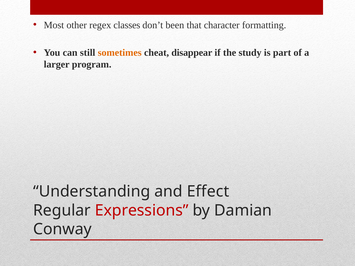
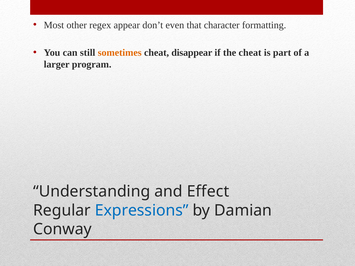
classes: classes -> appear
been: been -> even
the study: study -> cheat
Expressions colour: red -> blue
